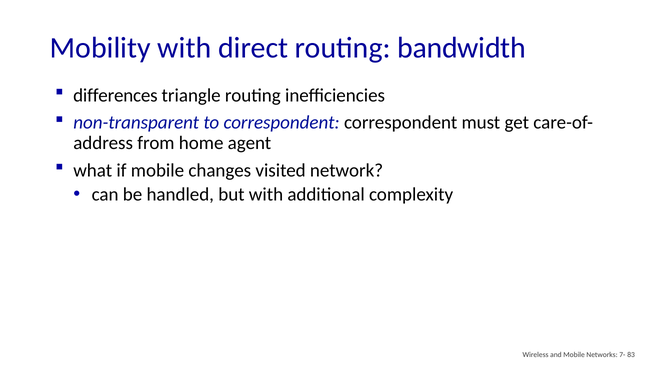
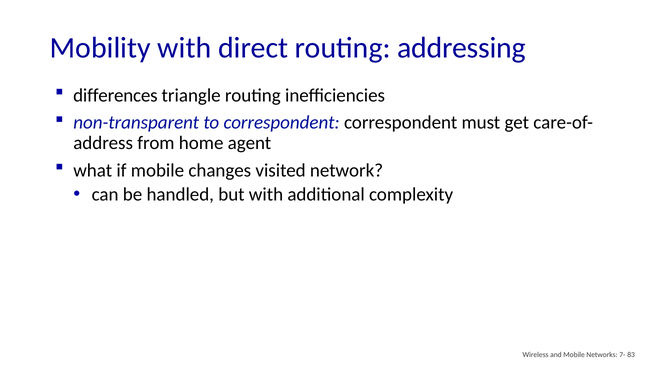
bandwidth: bandwidth -> addressing
